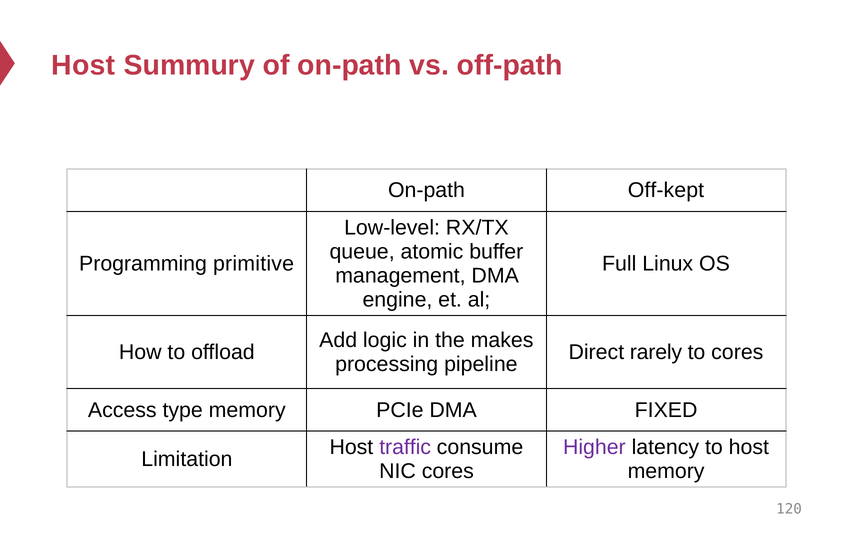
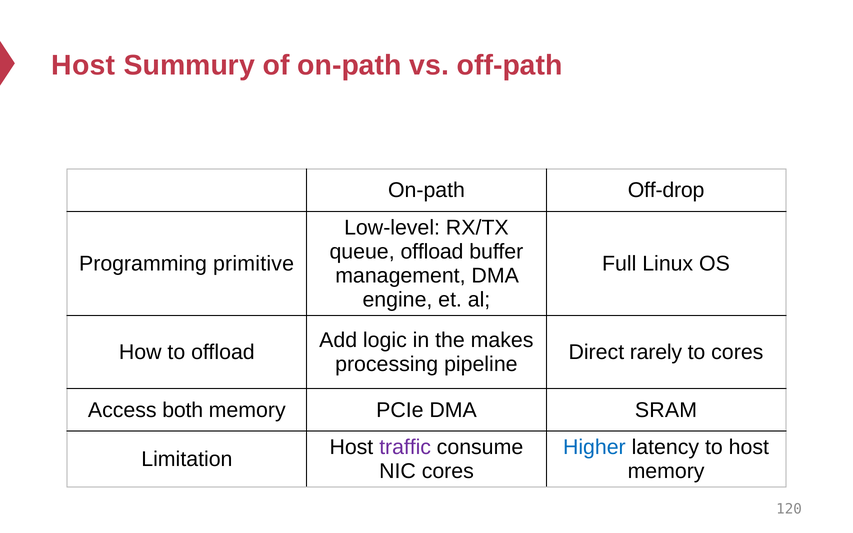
Off-kept: Off-kept -> Off-drop
queue atomic: atomic -> offload
type: type -> both
FIXED: FIXED -> SRAM
Higher colour: purple -> blue
